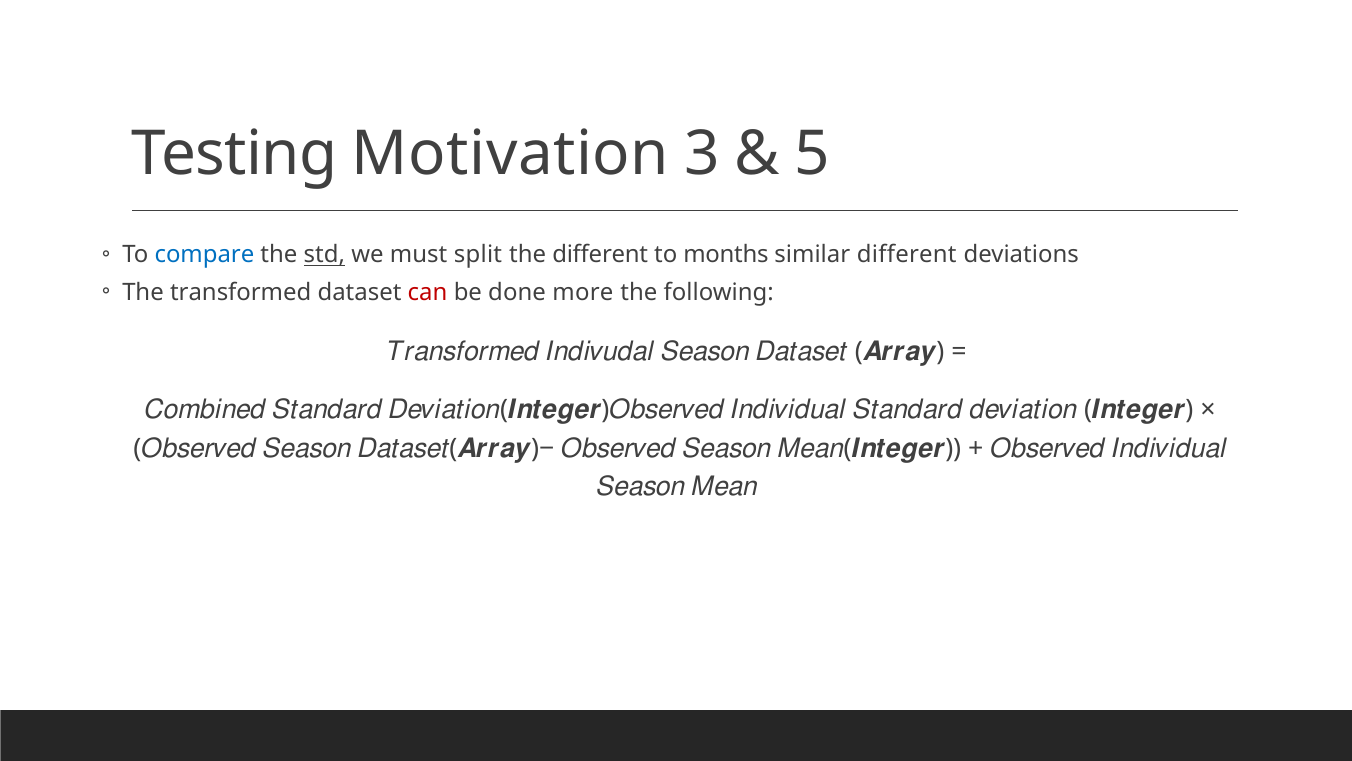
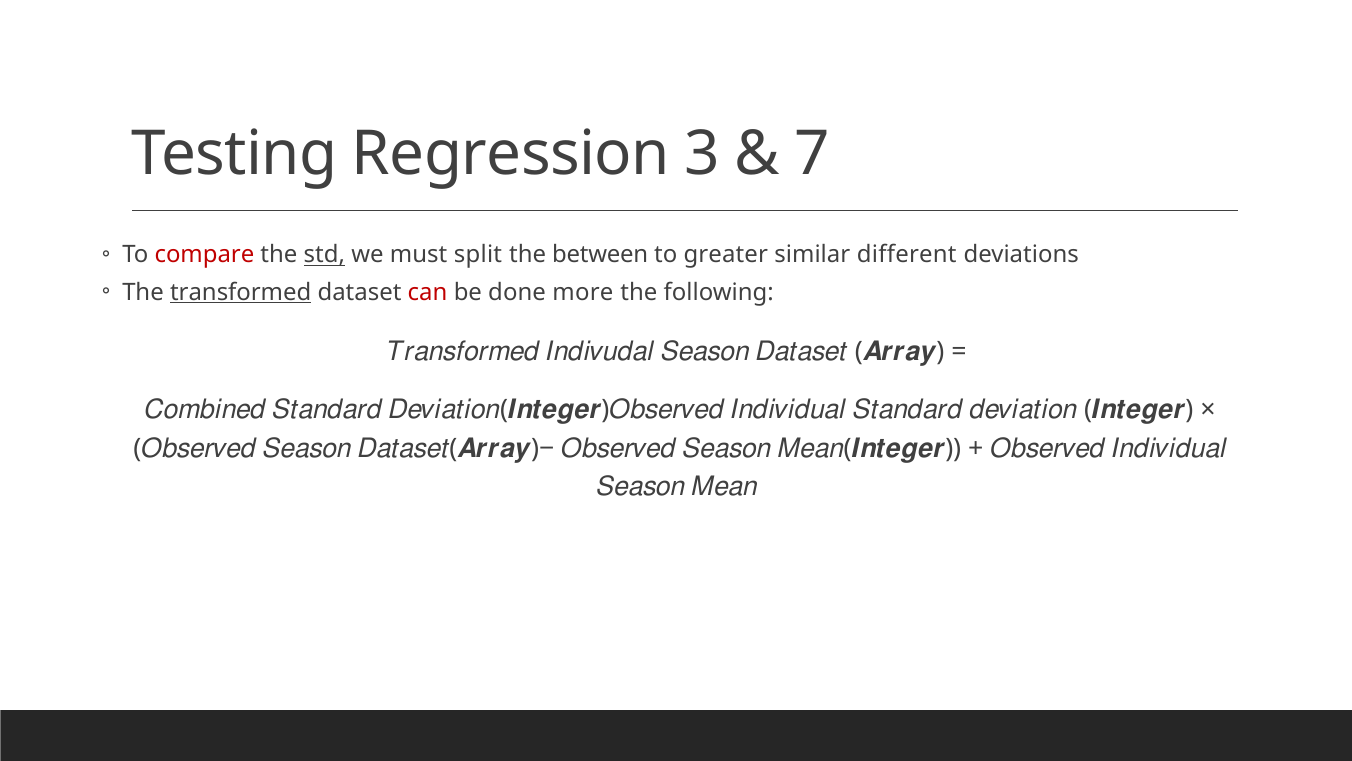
Motivation: Motivation -> Regression
5: 5 -> 7
compare colour: blue -> red
the different: different -> between
months: months -> greater
transformed underline: none -> present
